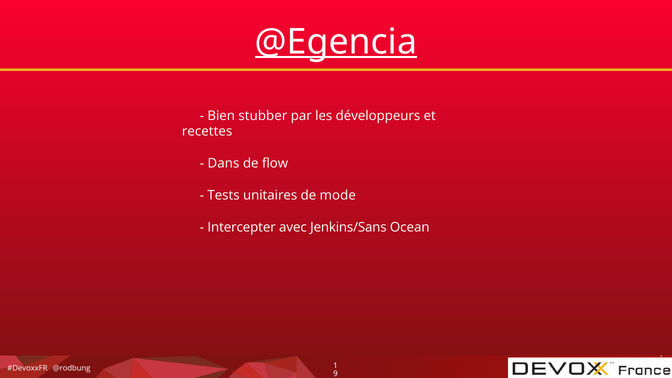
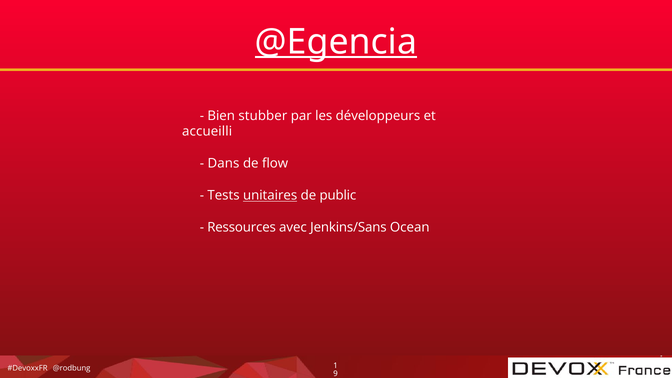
recettes: recettes -> accueilli
unitaires underline: none -> present
mode: mode -> public
Intercepter: Intercepter -> Ressources
